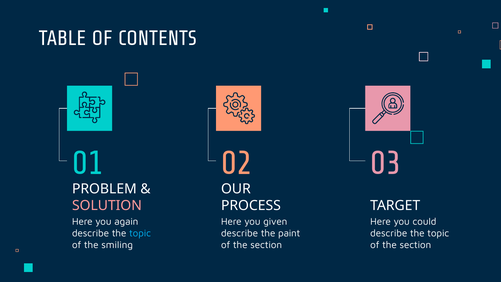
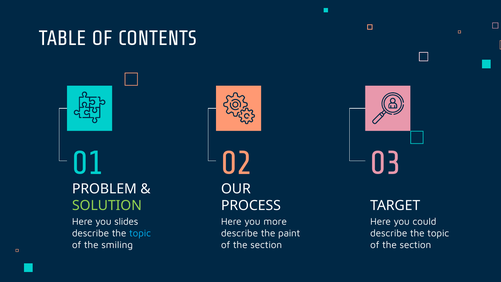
SOLUTION colour: pink -> light green
again: again -> slides
given: given -> more
